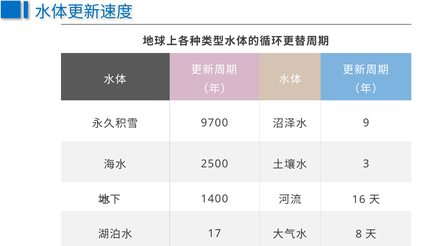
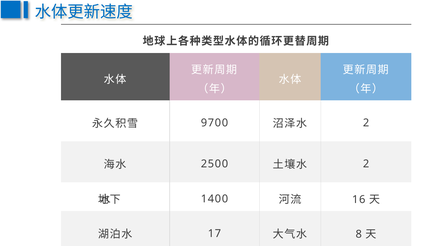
9 at (366, 123): 9 -> 2
3 at (366, 164): 3 -> 2
